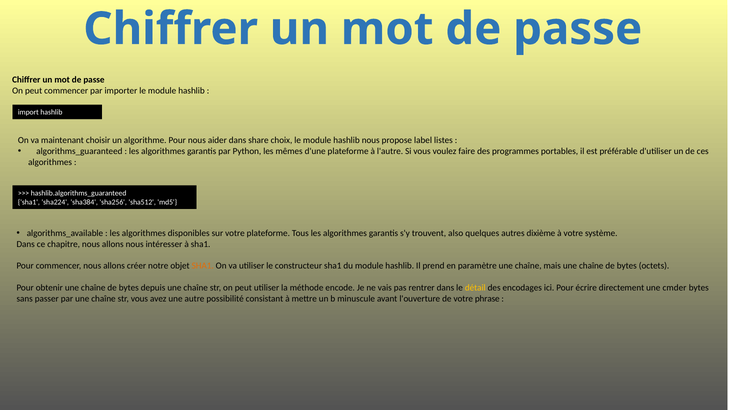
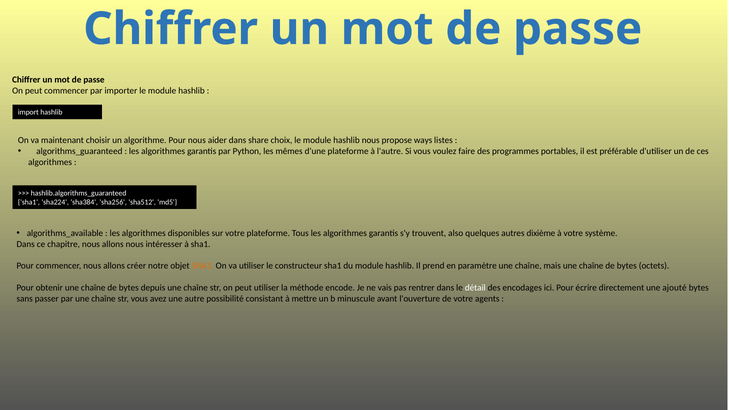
label: label -> ways
détail colour: yellow -> white
cmder: cmder -> ajouté
phrase: phrase -> agents
